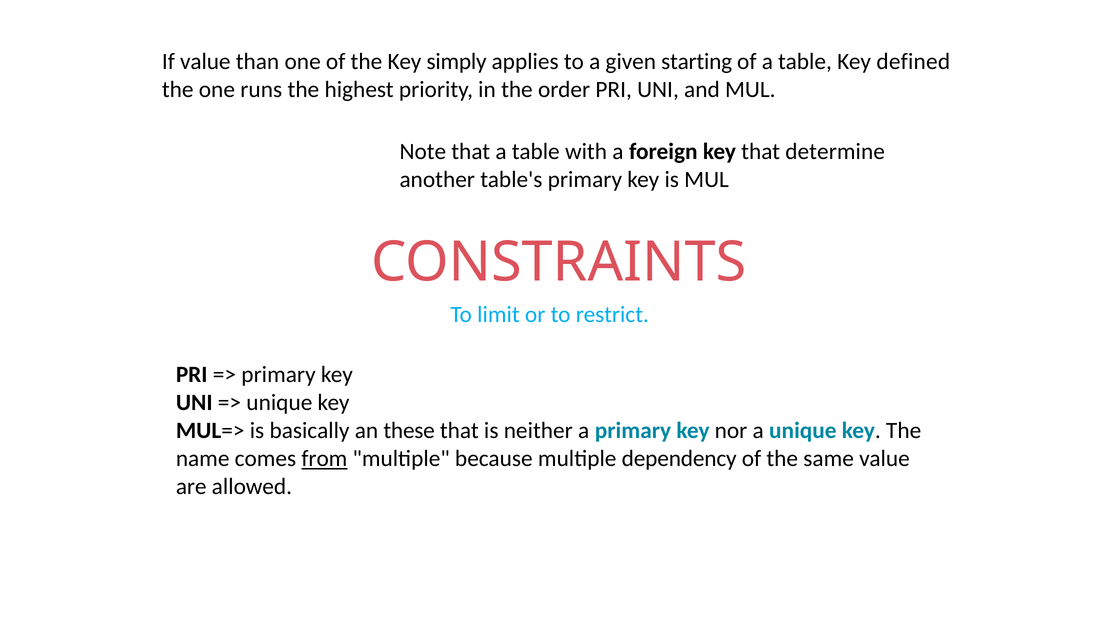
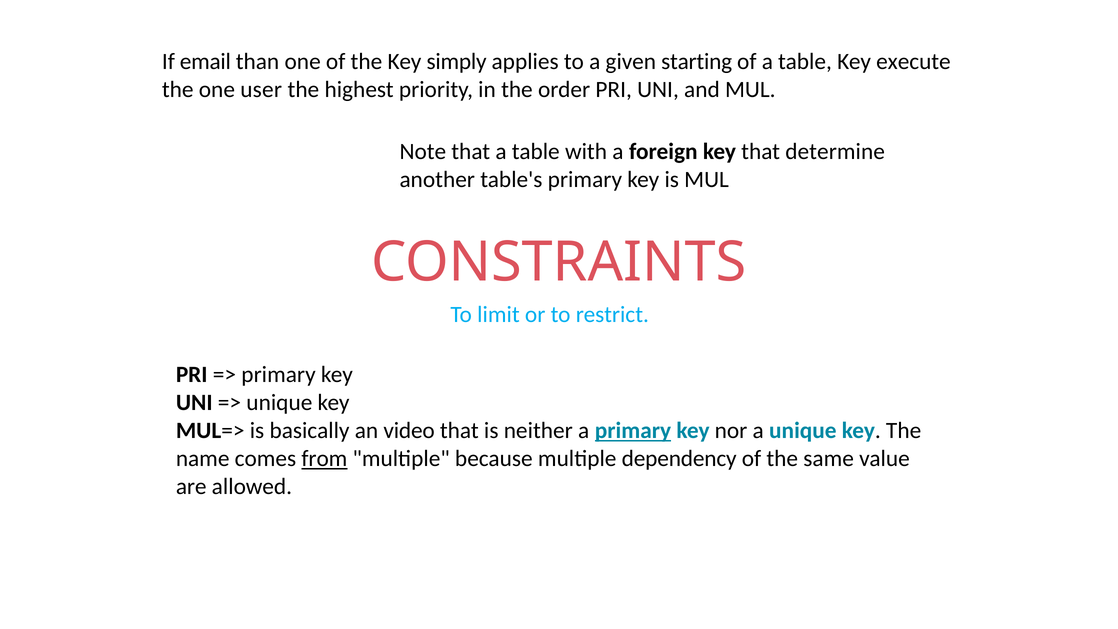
If value: value -> email
defined: defined -> execute
runs: runs -> user
these: these -> video
primary at (633, 431) underline: none -> present
